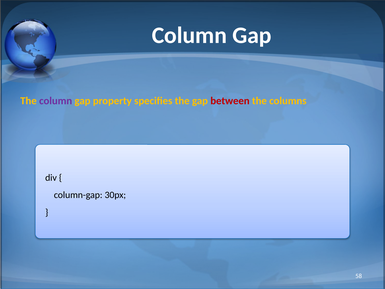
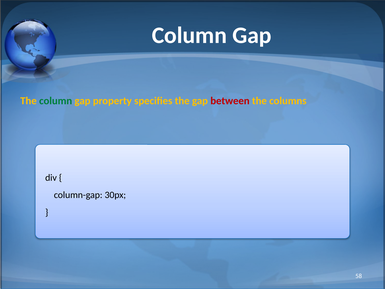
column at (56, 101) colour: purple -> green
